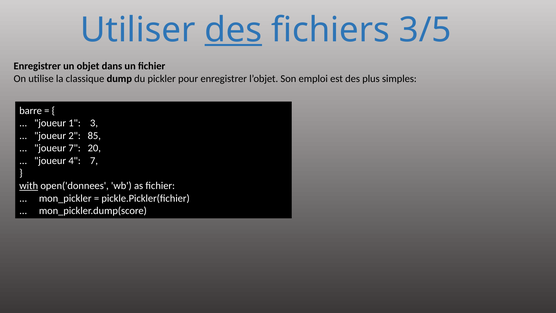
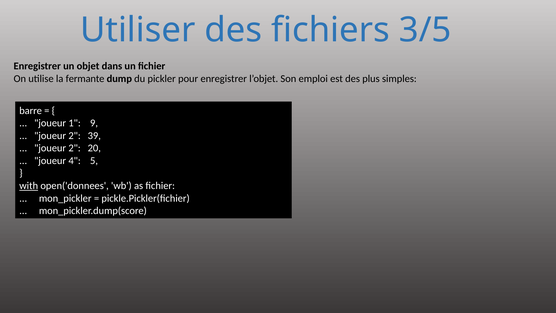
des at (233, 30) underline: present -> none
classique: classique -> fermante
3: 3 -> 9
85: 85 -> 39
7 at (75, 148): 7 -> 2
4 7: 7 -> 5
